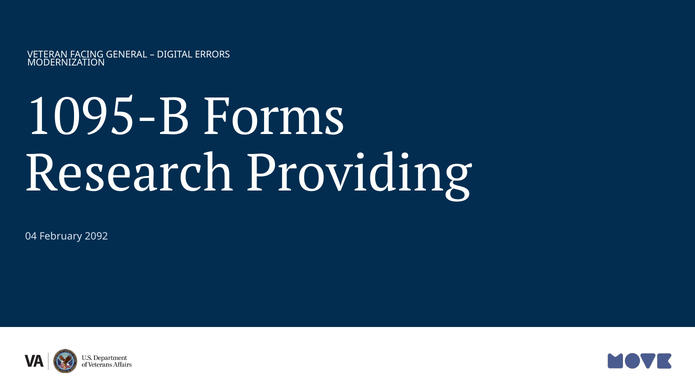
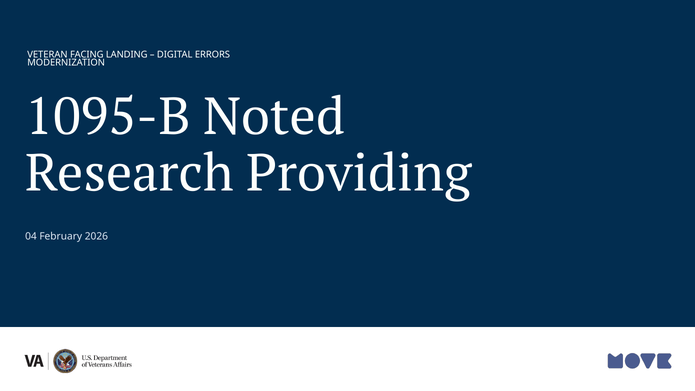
GENERAL: GENERAL -> LANDING
Forms: Forms -> Noted
2092: 2092 -> 2026
